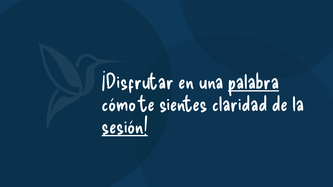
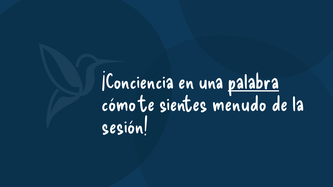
¡Disfrutar: ¡Disfrutar -> ¡Conciencia
claridad: claridad -> menudo
sesión underline: present -> none
